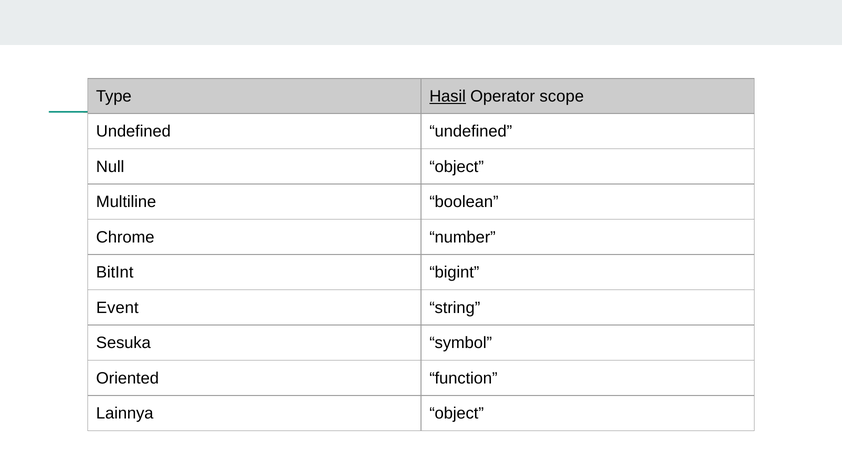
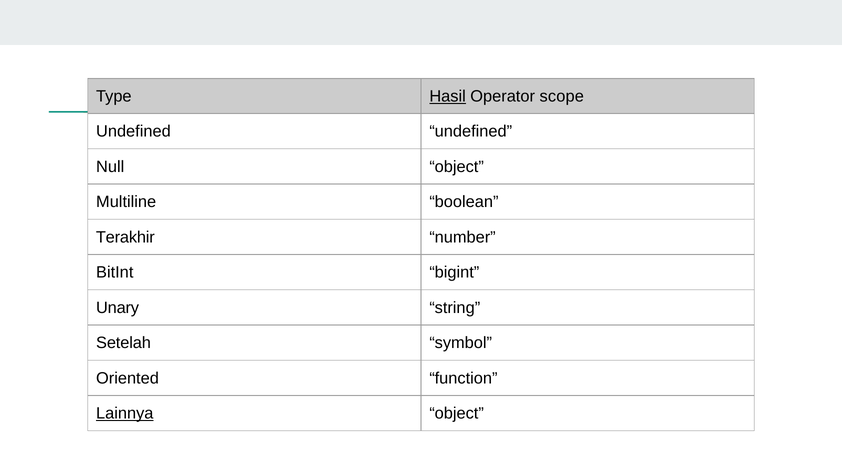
Chrome: Chrome -> Terakhir
Event: Event -> Unary
Sesuka: Sesuka -> Setelah
Lainnya underline: none -> present
